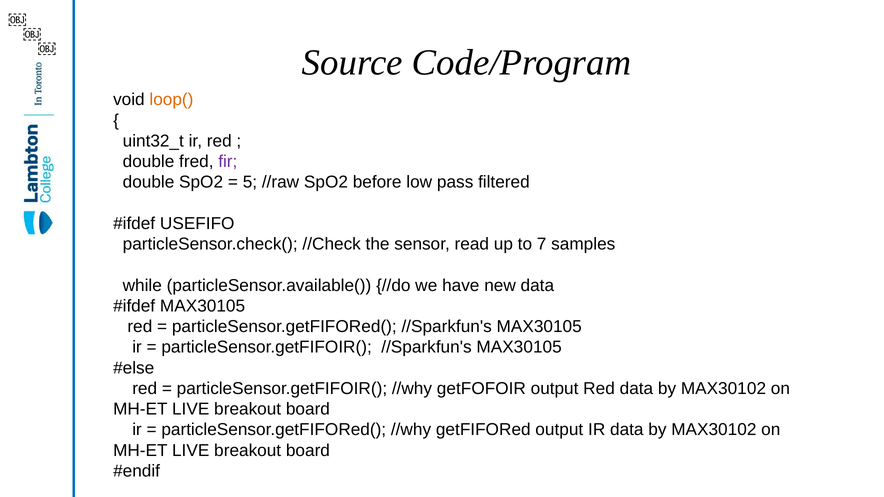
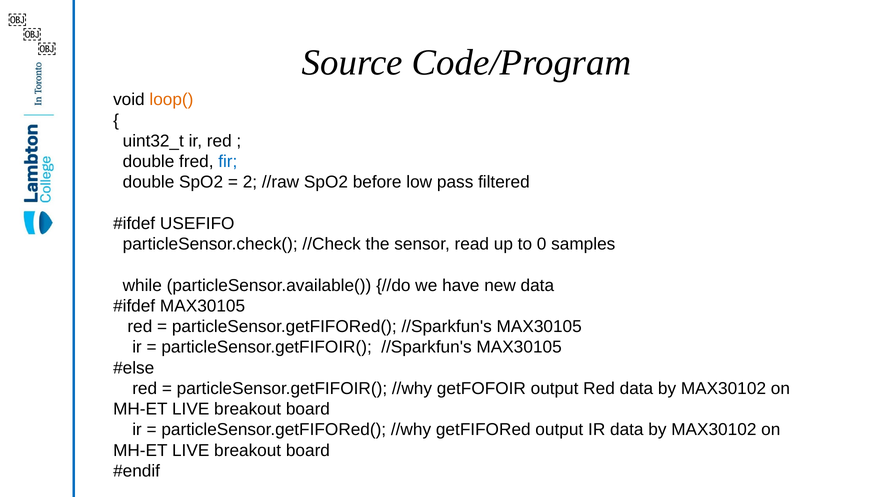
fir colour: purple -> blue
5: 5 -> 2
7: 7 -> 0
